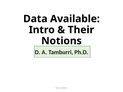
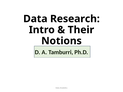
Available: Available -> Research
